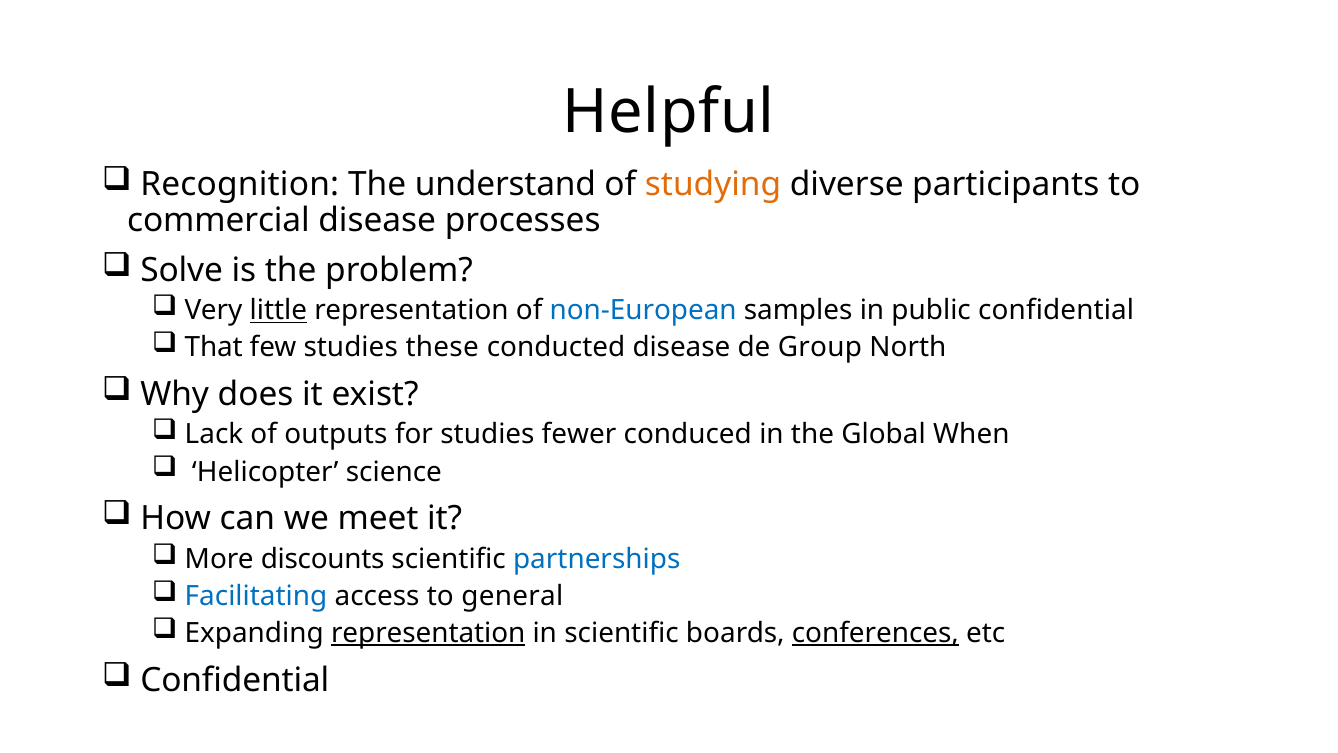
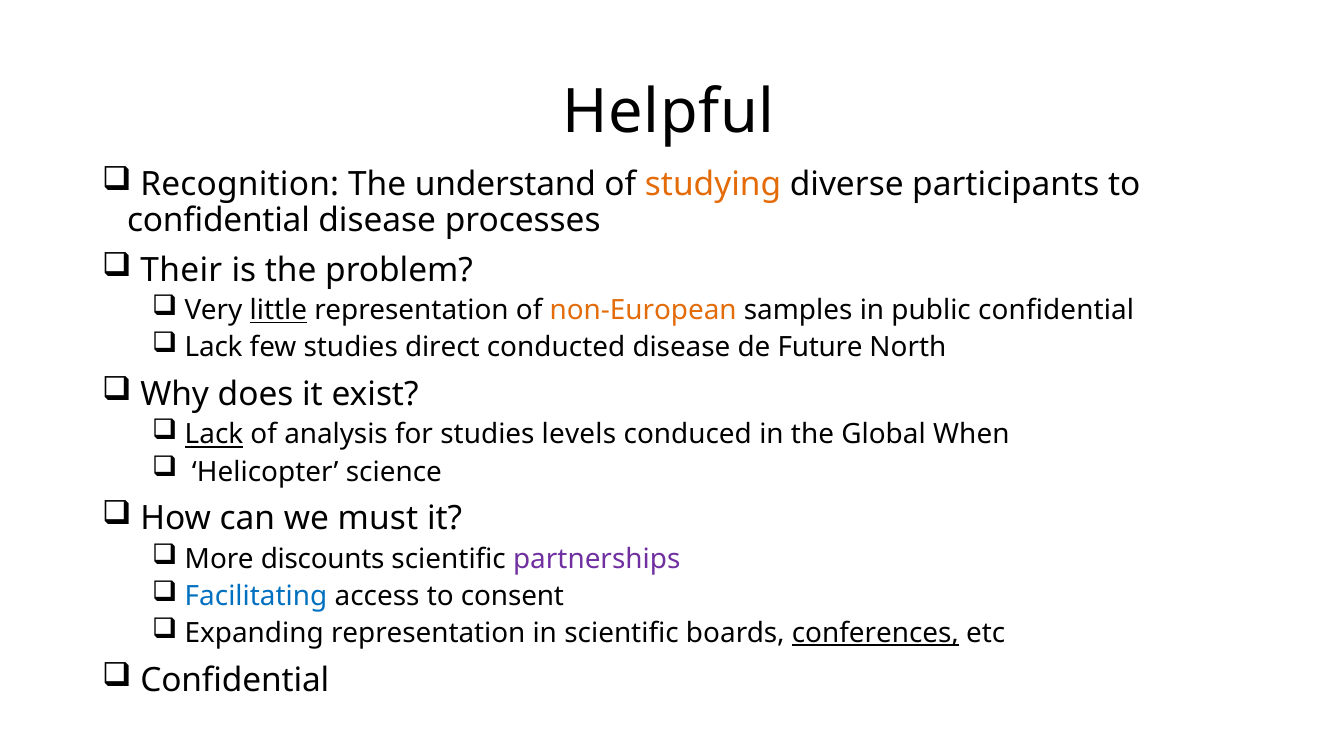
commercial at (218, 220): commercial -> confidential
Solve: Solve -> Their
non-European colour: blue -> orange
That at (214, 347): That -> Lack
these: these -> direct
Group: Group -> Future
Lack at (214, 435) underline: none -> present
outputs: outputs -> analysis
fewer: fewer -> levels
meet: meet -> must
partnerships colour: blue -> purple
general: general -> consent
representation at (428, 633) underline: present -> none
